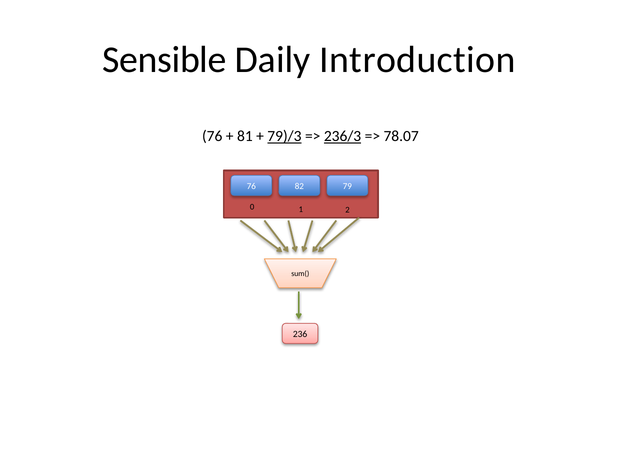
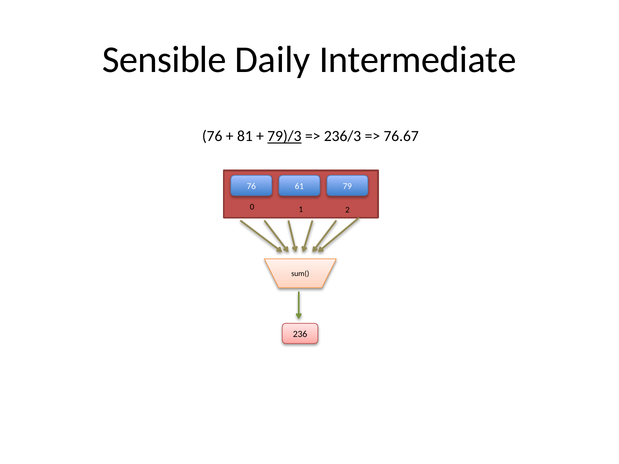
Introduction: Introduction -> Intermediate
236/3 underline: present -> none
78.07: 78.07 -> 76.67
82: 82 -> 61
